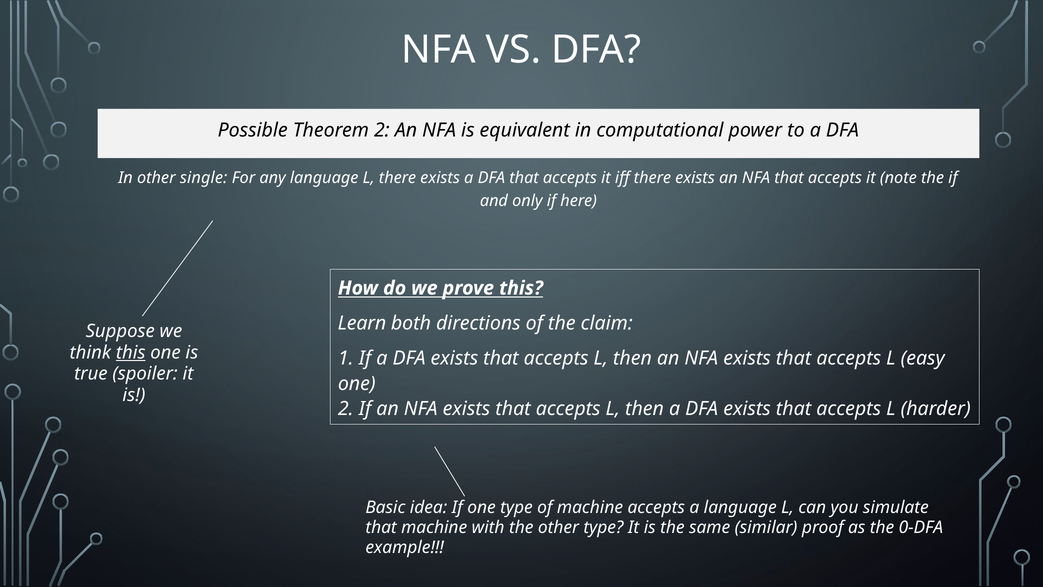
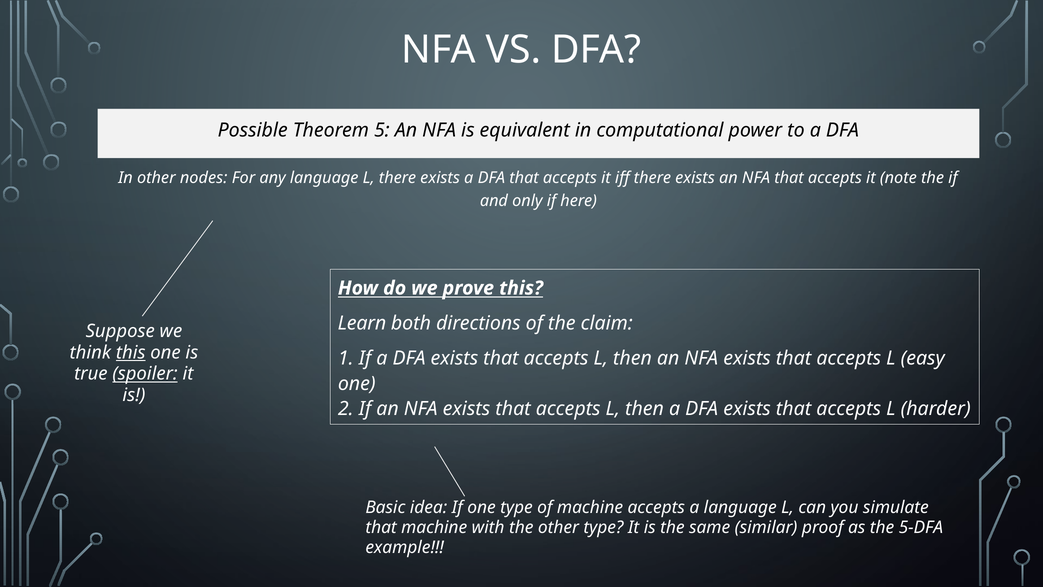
Theorem 2: 2 -> 5
single: single -> nodes
spoiler underline: none -> present
0-DFA: 0-DFA -> 5-DFA
